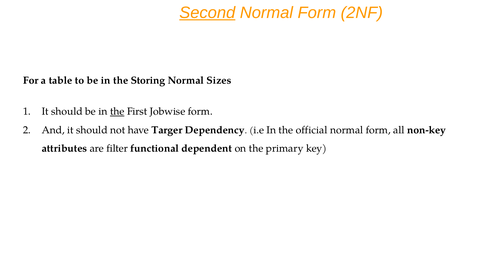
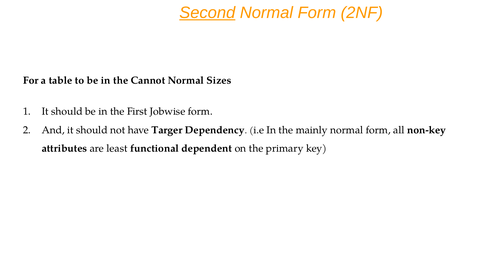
Storing: Storing -> Cannot
the at (117, 112) underline: present -> none
official: official -> mainly
filter: filter -> least
